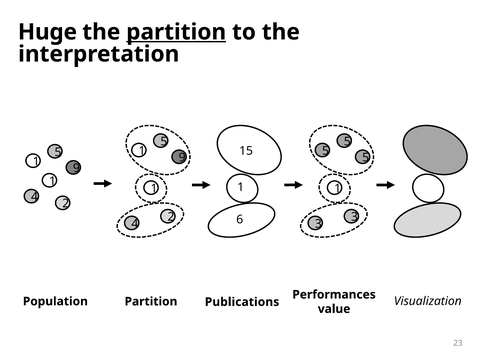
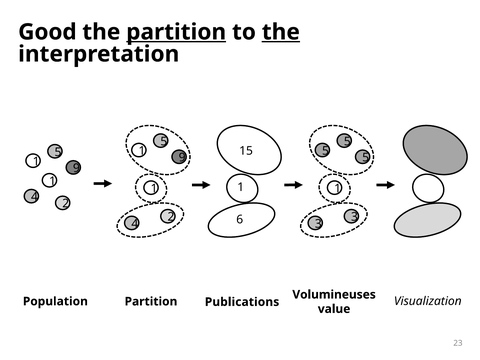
Huge: Huge -> Good
the at (281, 32) underline: none -> present
Performances: Performances -> Volumineuses
